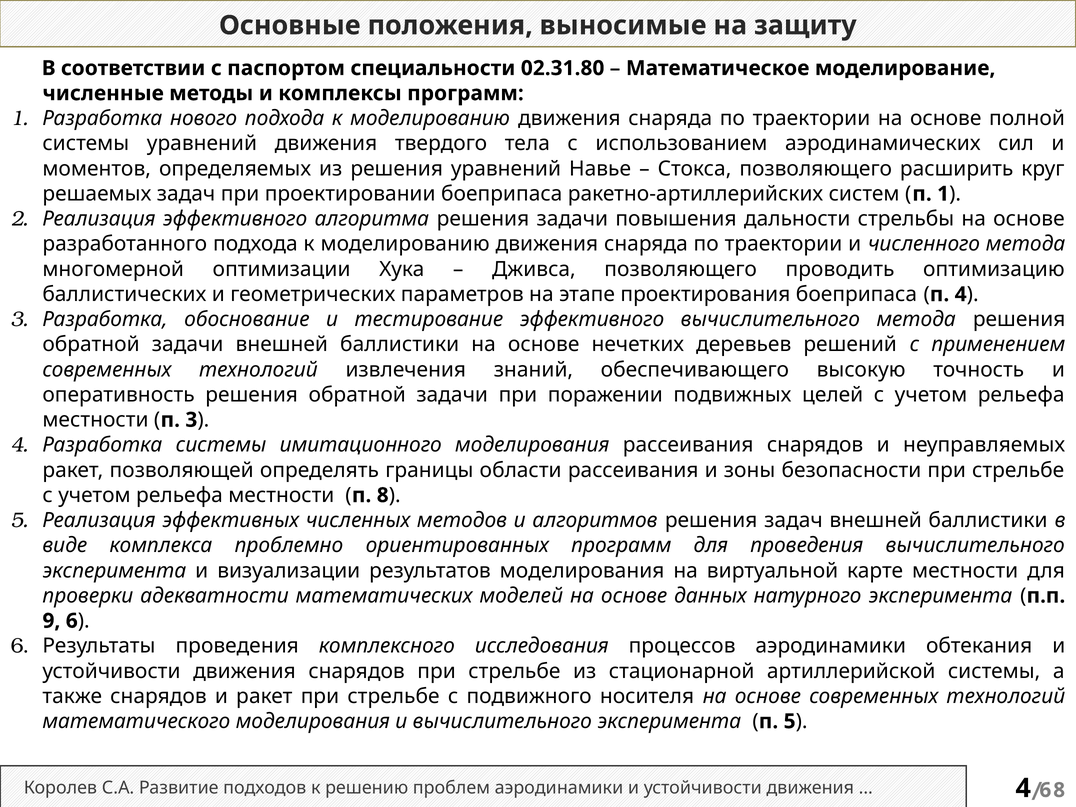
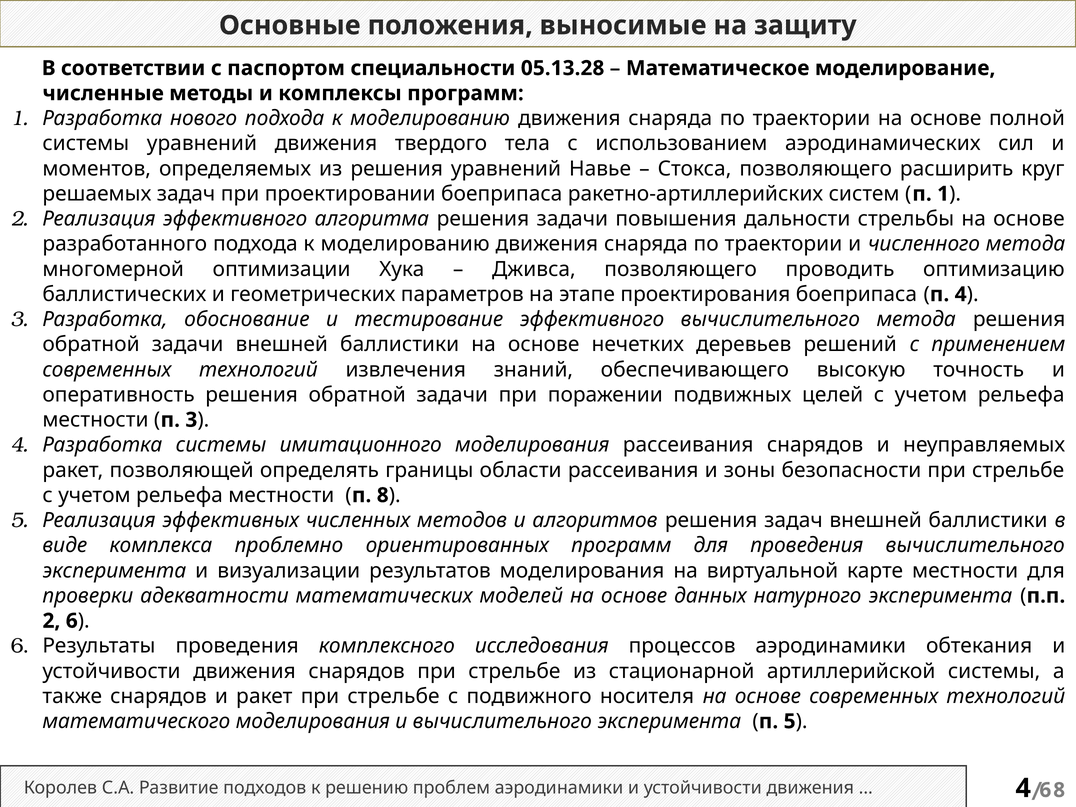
02.31.80: 02.31.80 -> 05.13.28
9 at (51, 621): 9 -> 2
